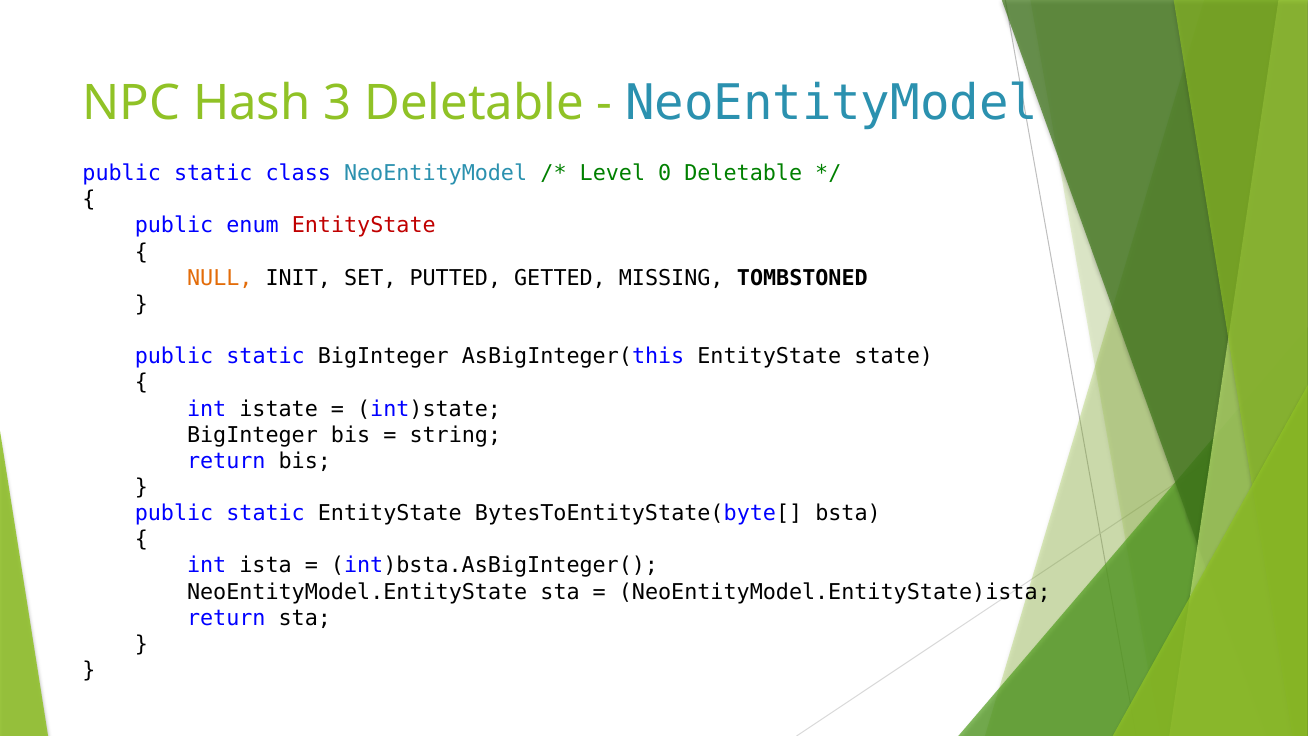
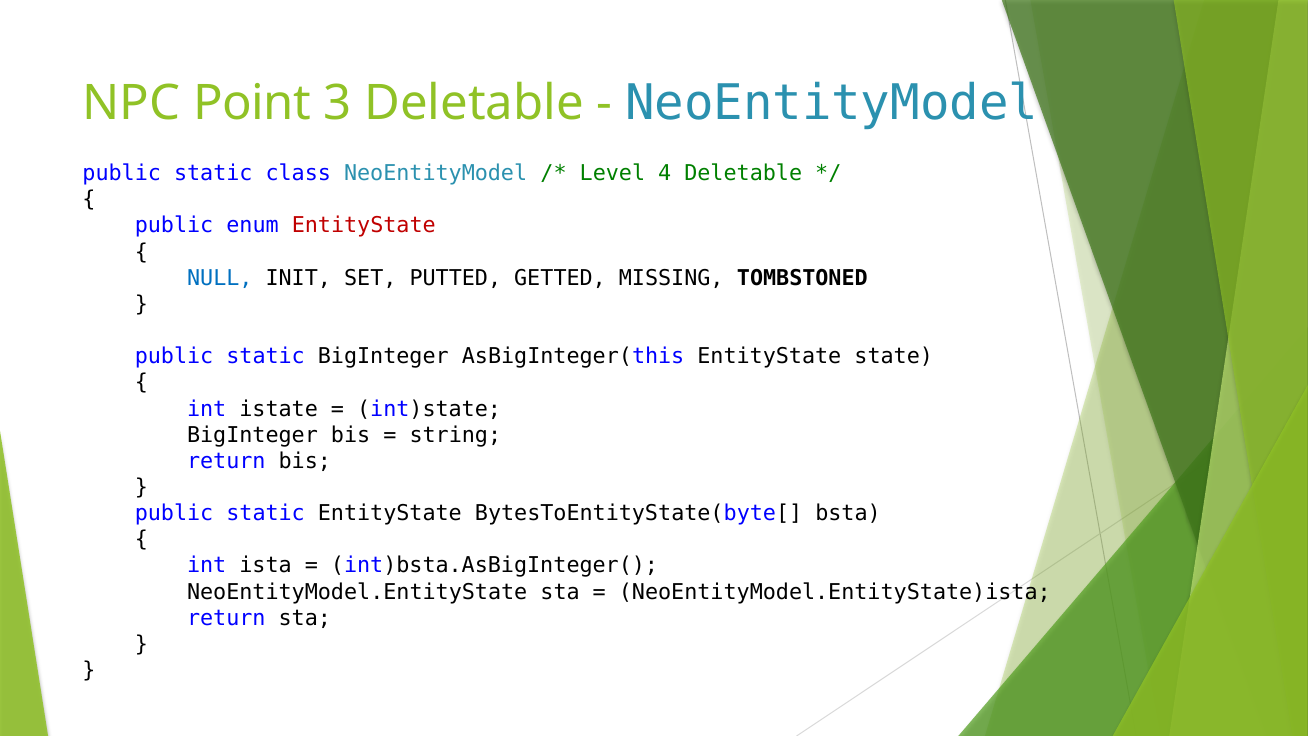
Hash: Hash -> Point
0: 0 -> 4
NULL colour: orange -> blue
